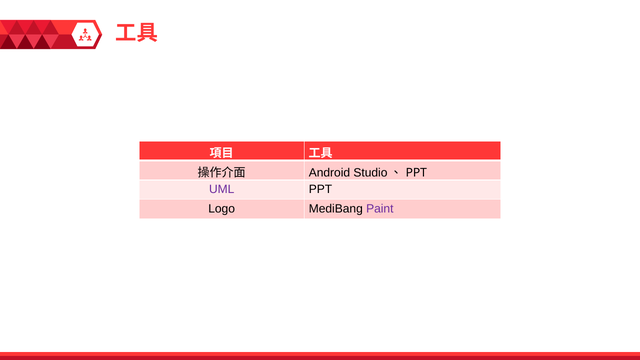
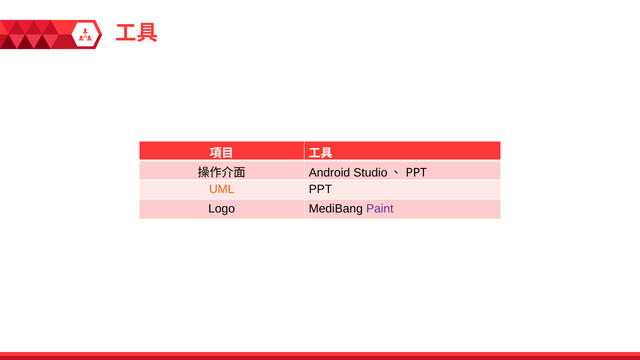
UML colour: purple -> orange
